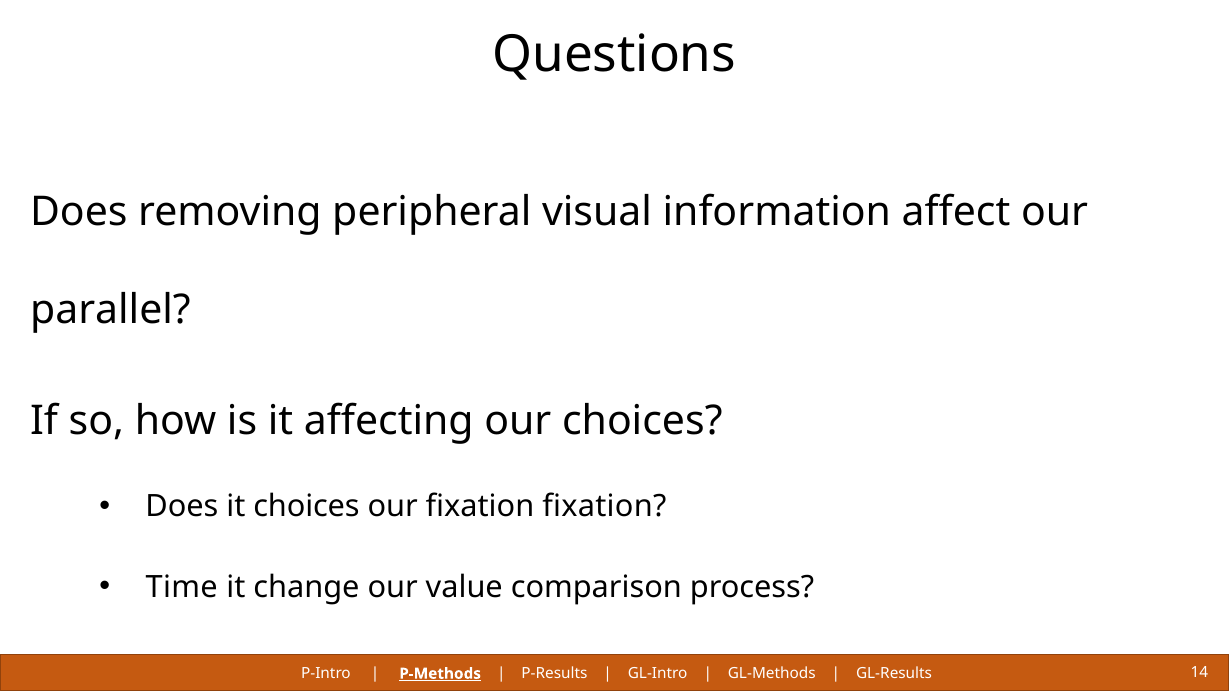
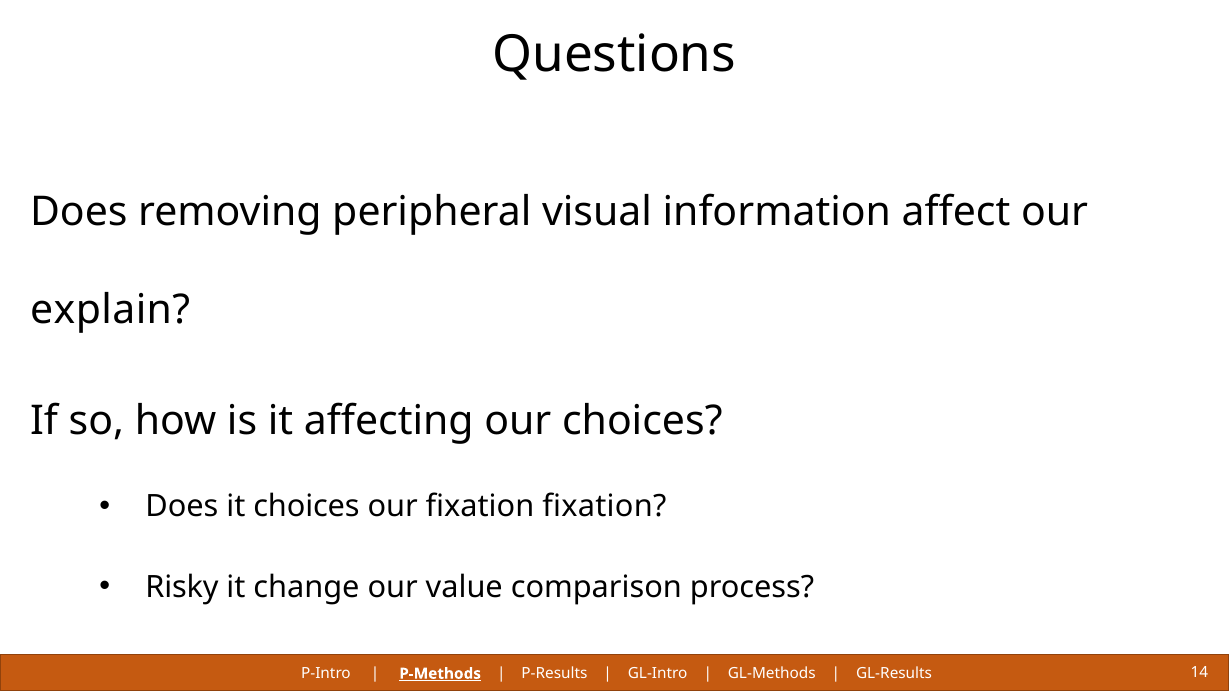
parallel: parallel -> explain
Time: Time -> Risky
